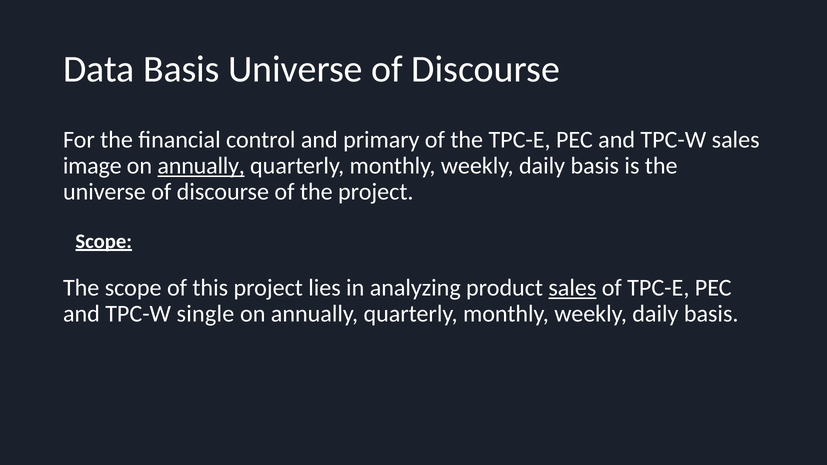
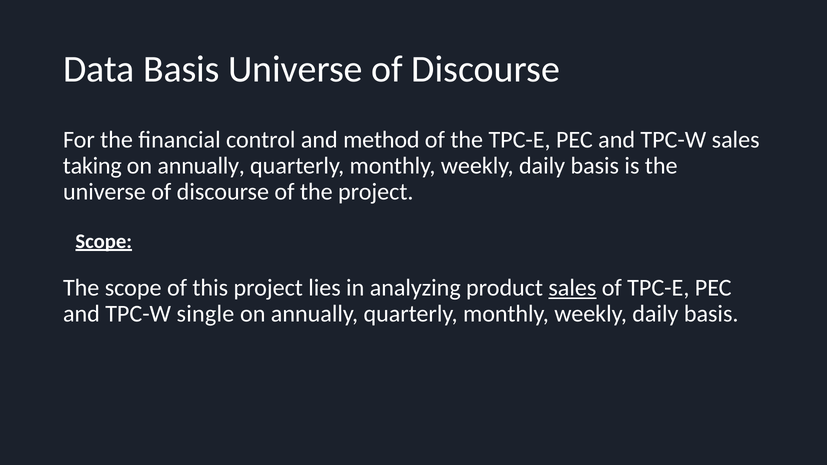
primary: primary -> method
image: image -> taking
annually at (201, 166) underline: present -> none
